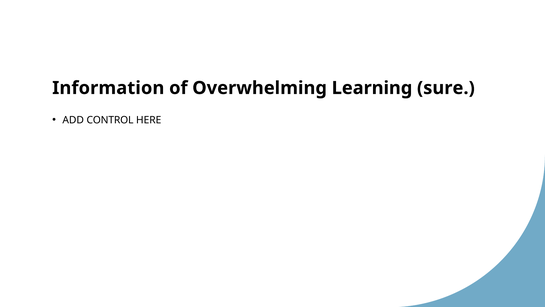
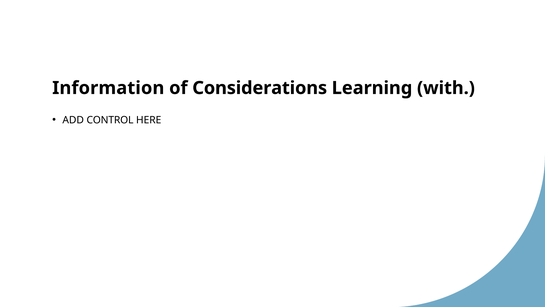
Overwhelming: Overwhelming -> Considerations
sure: sure -> with
